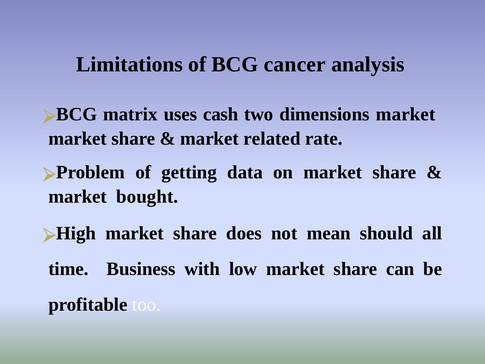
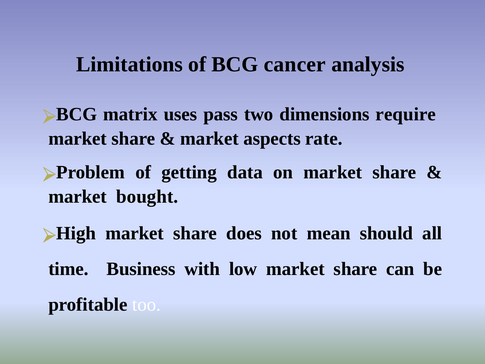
cash: cash -> pass
dimensions market: market -> require
related: related -> aspects
